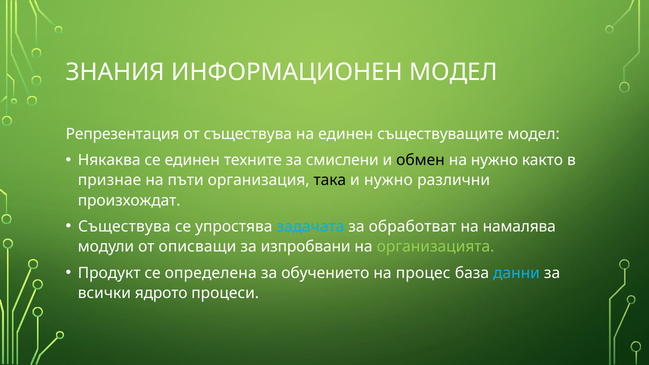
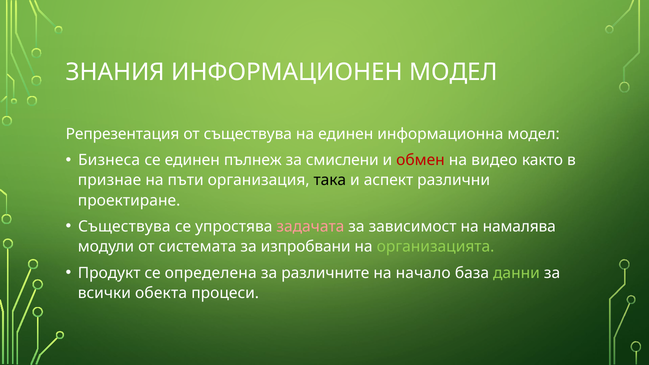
съществуващите: съществуващите -> информационна
Някаква: Някаква -> Бизнеса
техните: техните -> пълнеж
обмен colour: black -> red
на нужно: нужно -> видео
и нужно: нужно -> аспект
произхождат: произхождат -> проектиране
задачата colour: light blue -> pink
обработват: обработват -> зависимост
описващи: описващи -> системата
обучението: обучението -> различните
процес: процес -> начало
данни colour: light blue -> light green
ядрото: ядрото -> обекта
